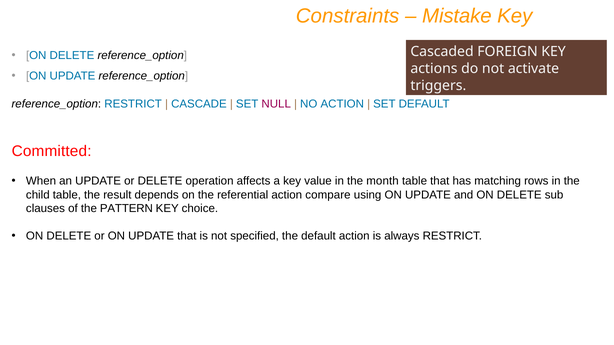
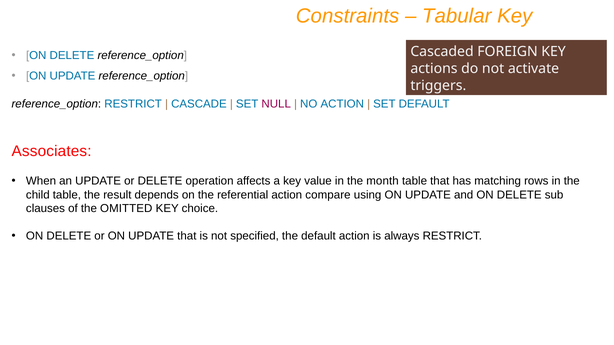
Mistake: Mistake -> Tabular
Committed: Committed -> Associates
PATTERN: PATTERN -> OMITTED
